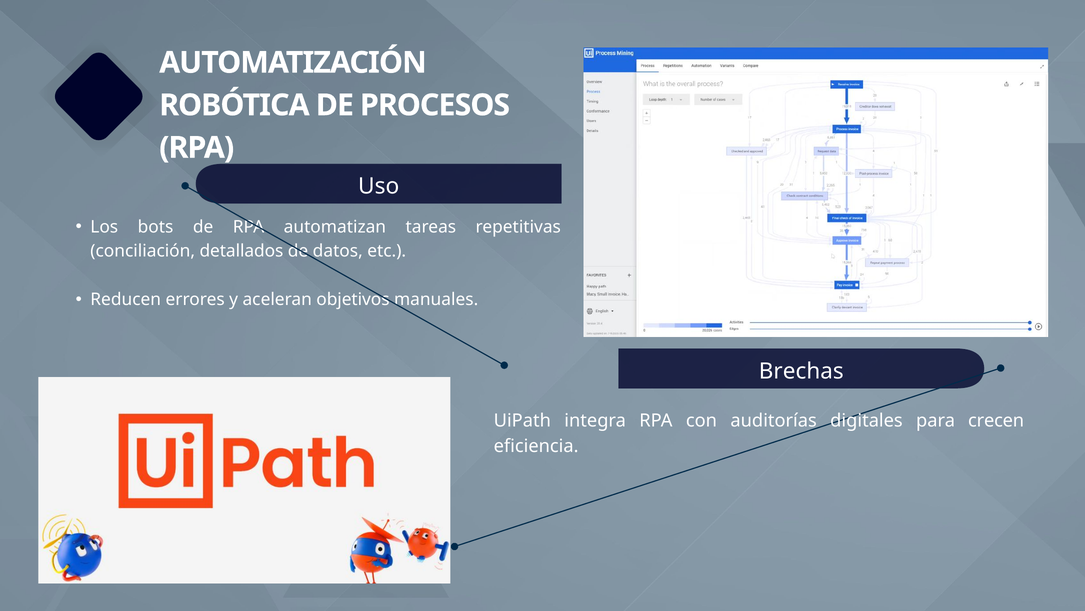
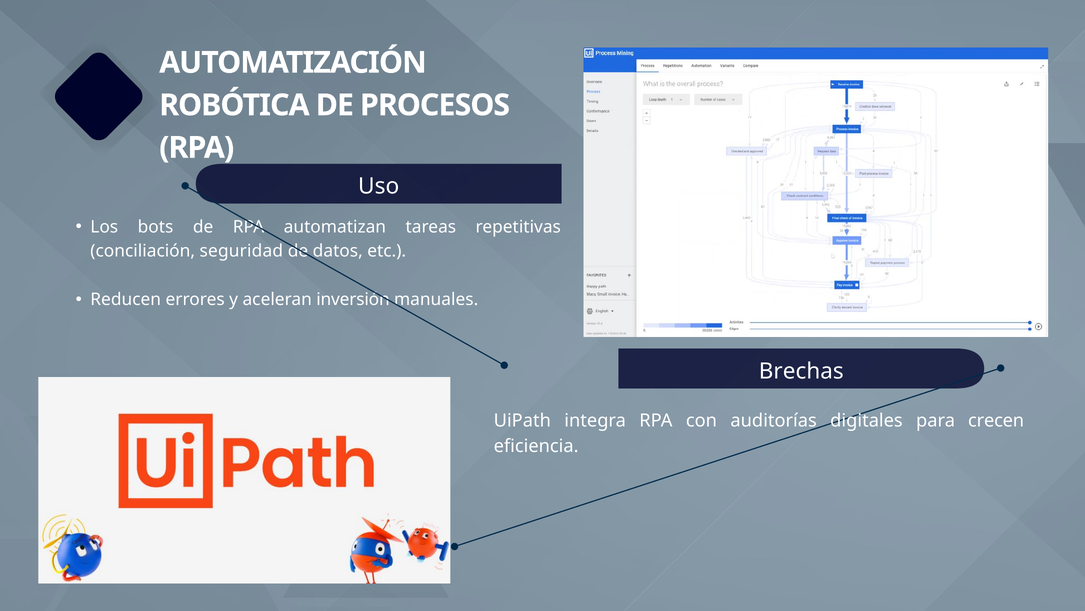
detallados: detallados -> seguridad
objetivos: objetivos -> inversión
